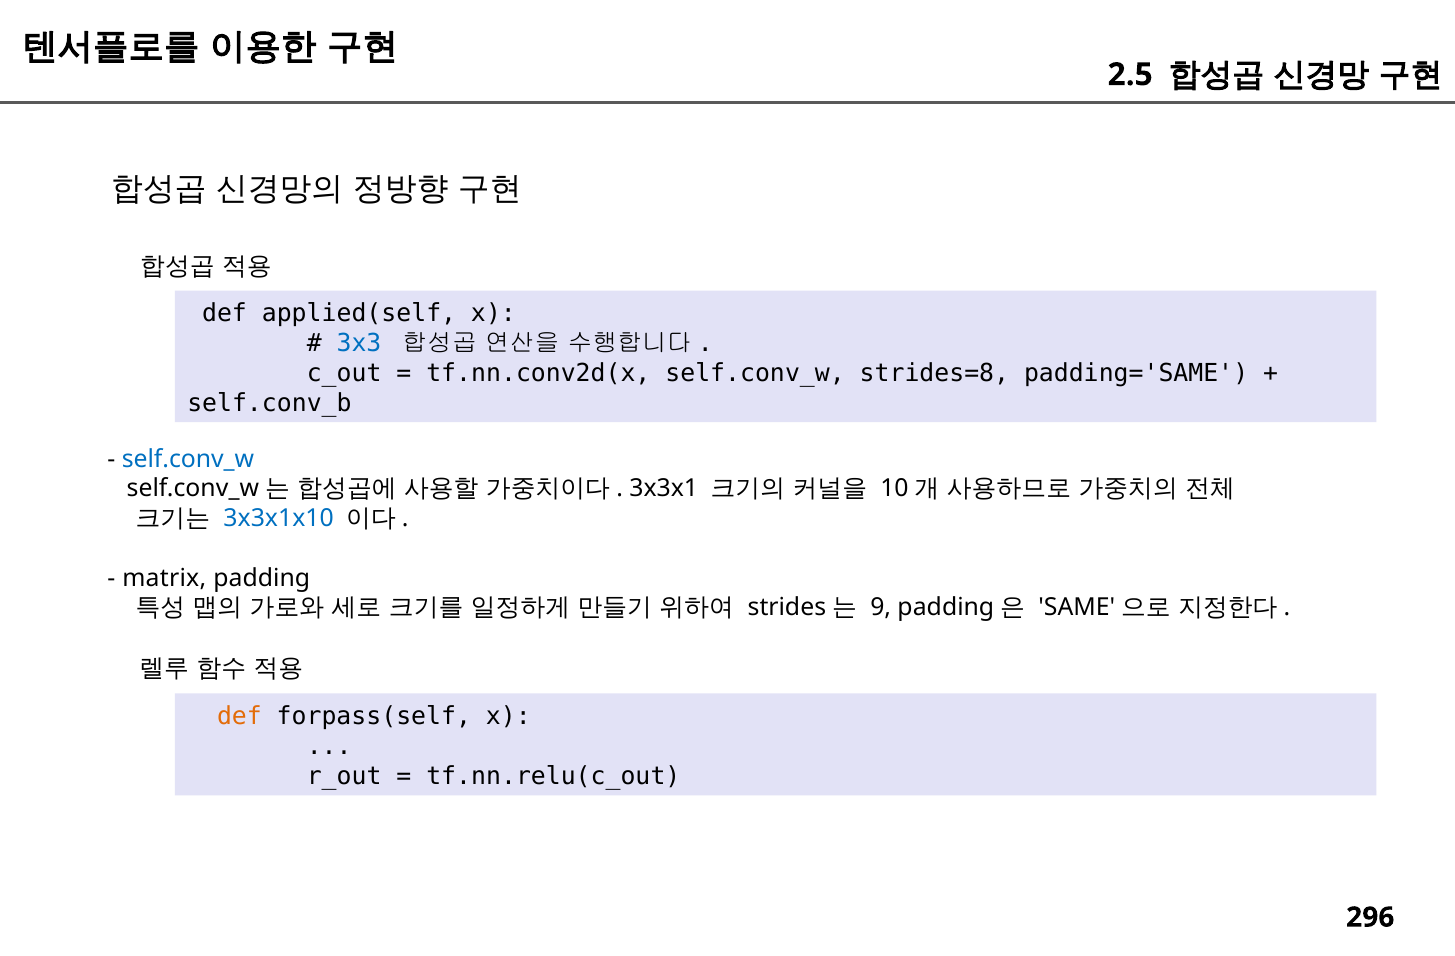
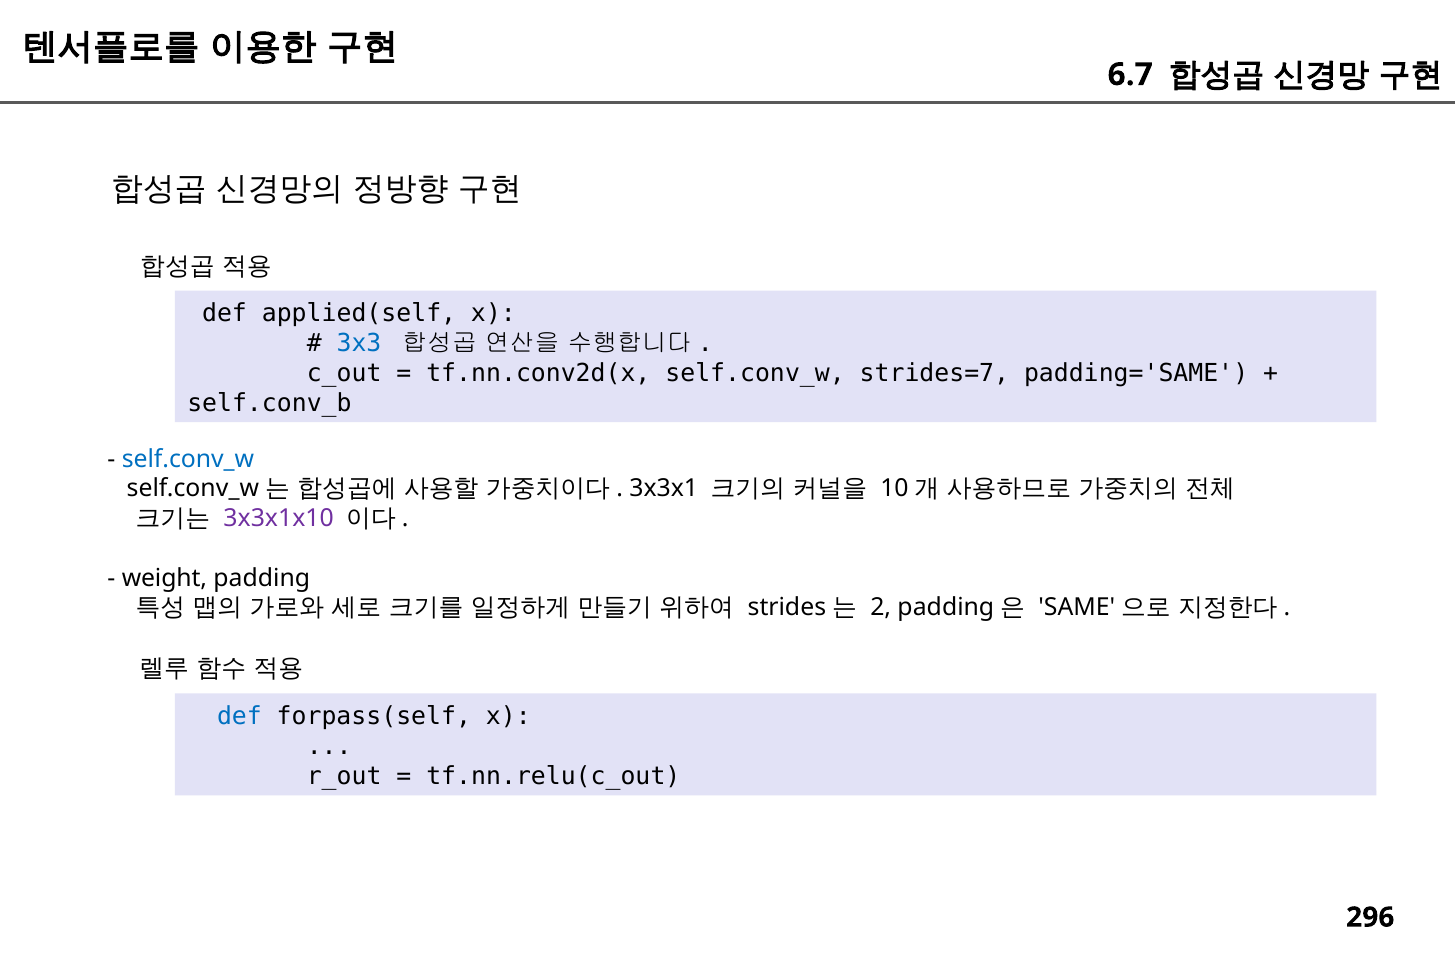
2.5: 2.5 -> 6.7
strides=8: strides=8 -> strides=7
3x3x1x10 colour: blue -> purple
matrix: matrix -> weight
9: 9 -> 2
def at (239, 716) colour: orange -> blue
